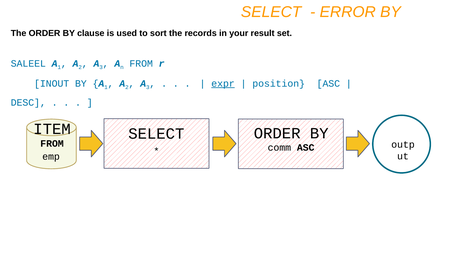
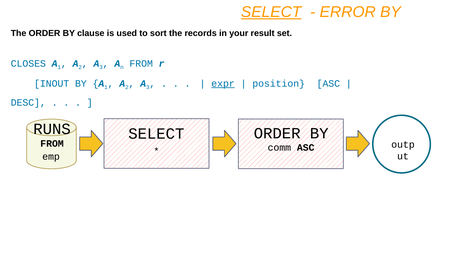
SELECT at (271, 12) underline: none -> present
SALEEL: SALEEL -> CLOSES
ITEM: ITEM -> RUNS
